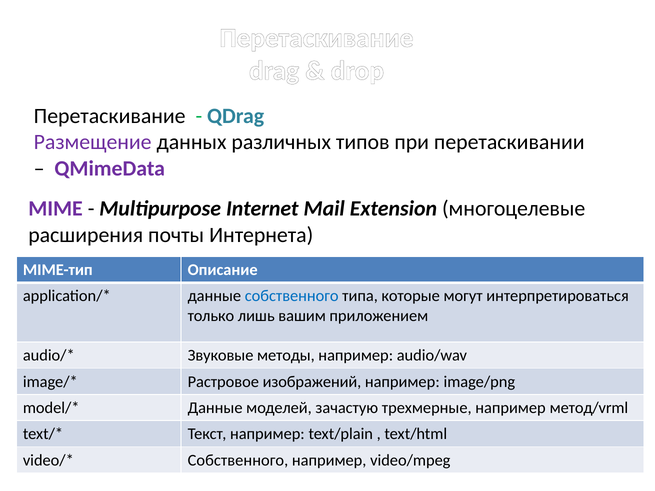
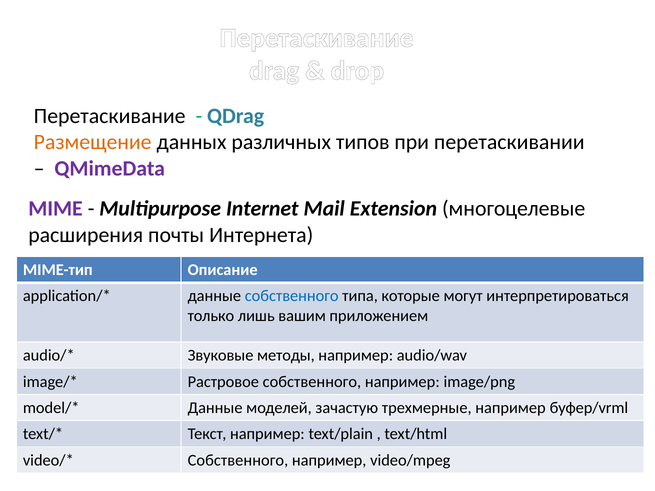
Размещение colour: purple -> orange
Растровое изображений: изображений -> собственного
метод/vrml: метод/vrml -> буфер/vrml
